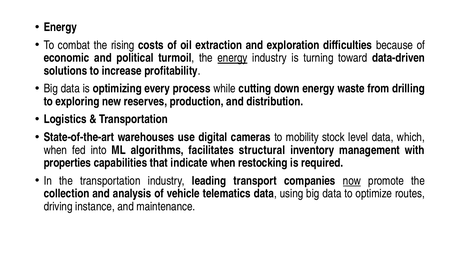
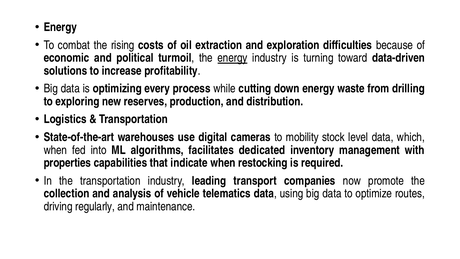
structural: structural -> dedicated
now underline: present -> none
instance: instance -> regularly
